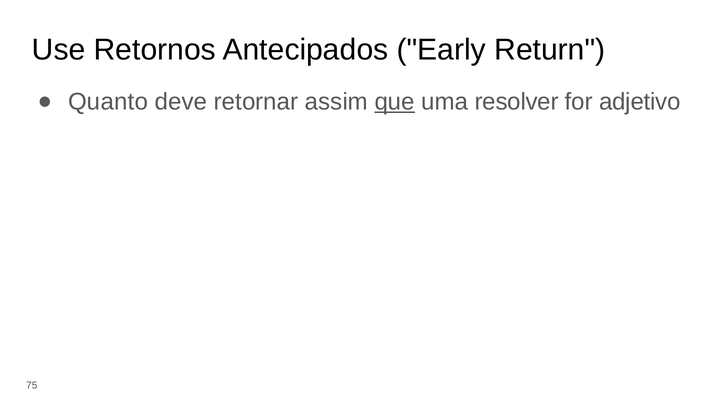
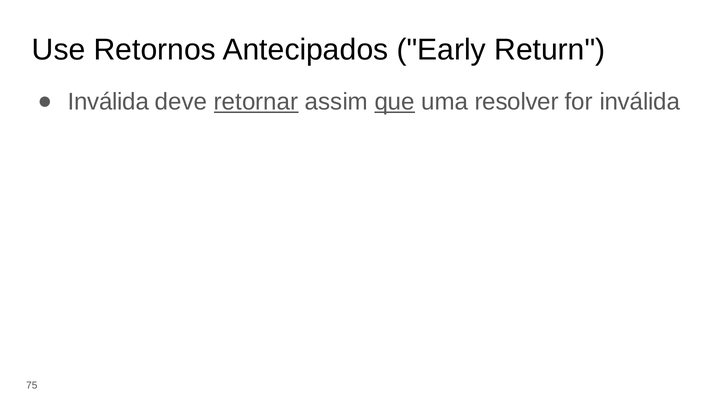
Quanto at (108, 102): Quanto -> Inválida
retornar underline: none -> present
for adjetivo: adjetivo -> inválida
